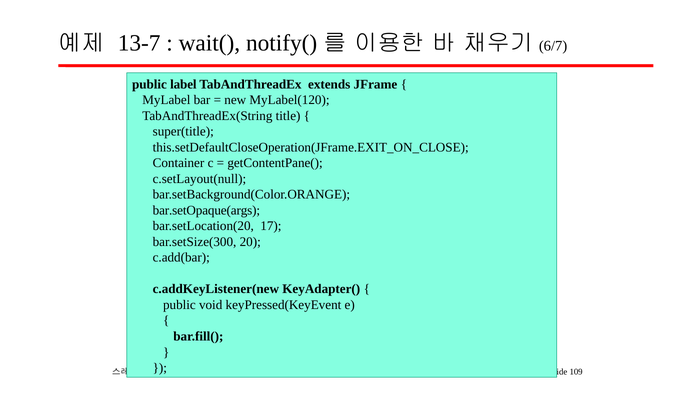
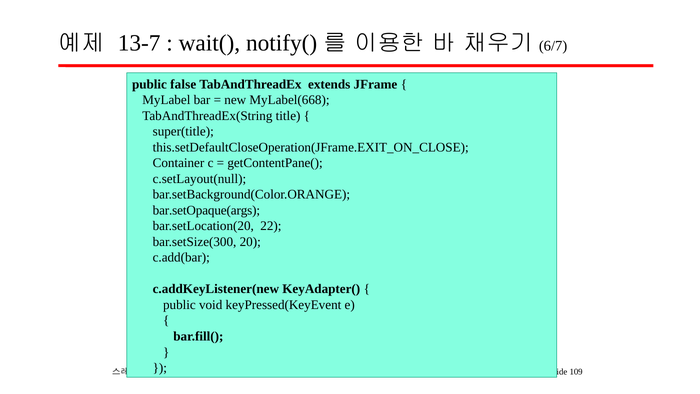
label: label -> false
MyLabel(120: MyLabel(120 -> MyLabel(668
17: 17 -> 22
